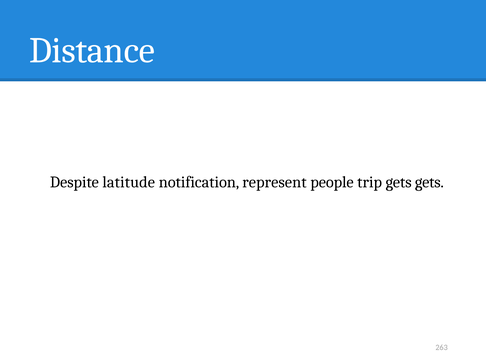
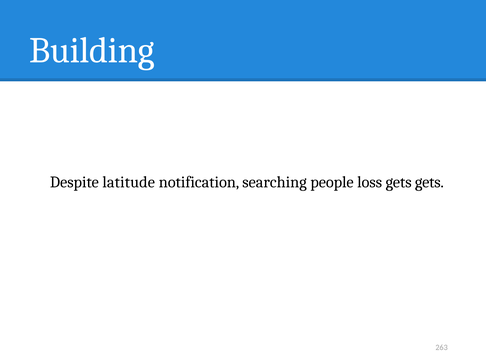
Distance: Distance -> Building
represent: represent -> searching
trip: trip -> loss
